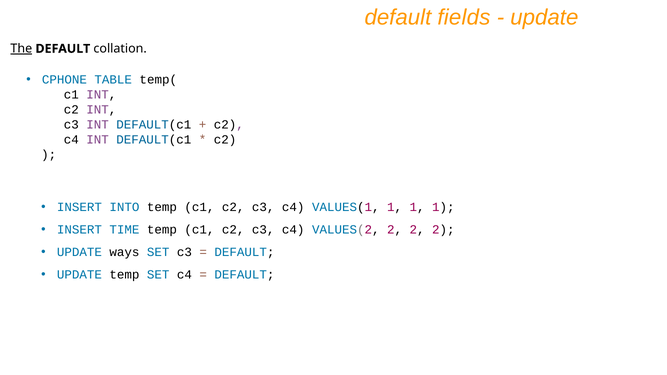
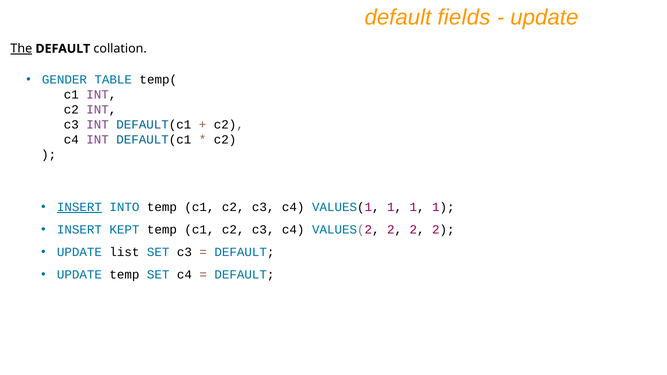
CPHONE: CPHONE -> GENDER
INSERT at (79, 207) underline: none -> present
TIME: TIME -> KEPT
ways: ways -> list
